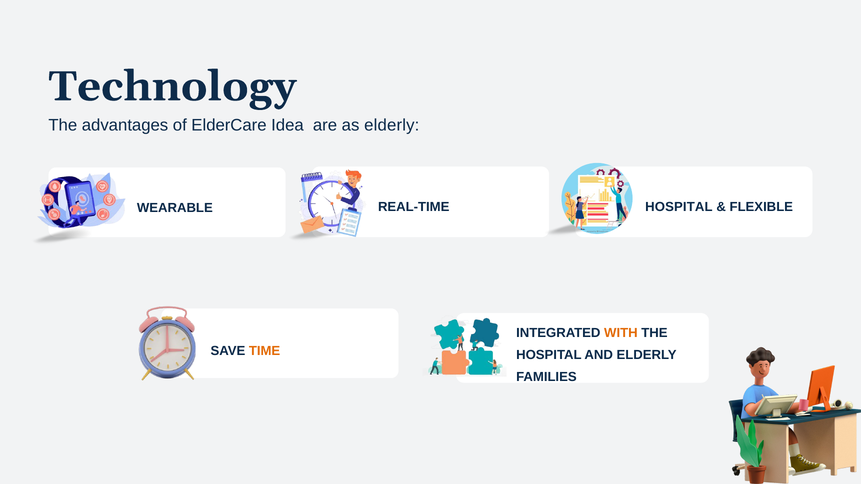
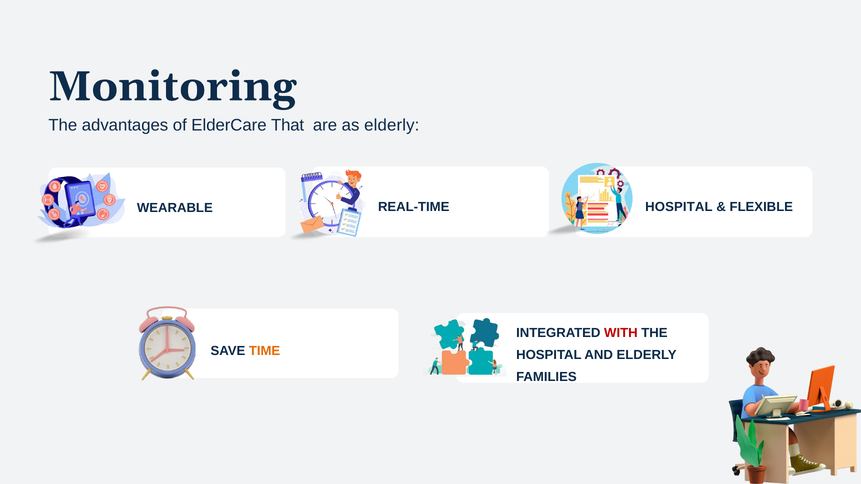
Technology: Technology -> Monitoring
Idea: Idea -> That
WITH colour: orange -> red
